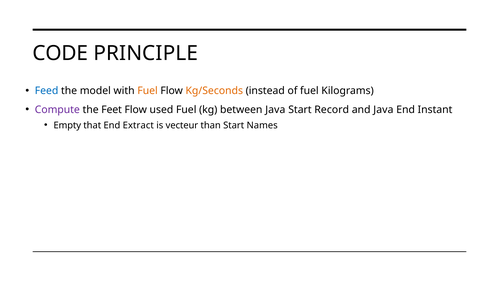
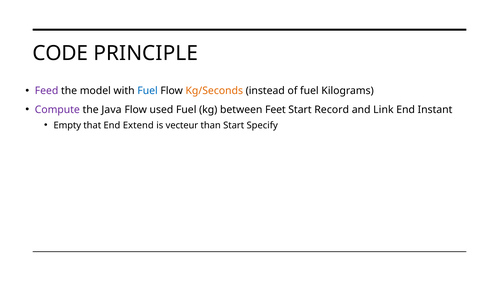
Feed colour: blue -> purple
Fuel at (148, 91) colour: orange -> blue
Feet: Feet -> Java
between Java: Java -> Feet
and Java: Java -> Link
Extract: Extract -> Extend
Names: Names -> Specify
